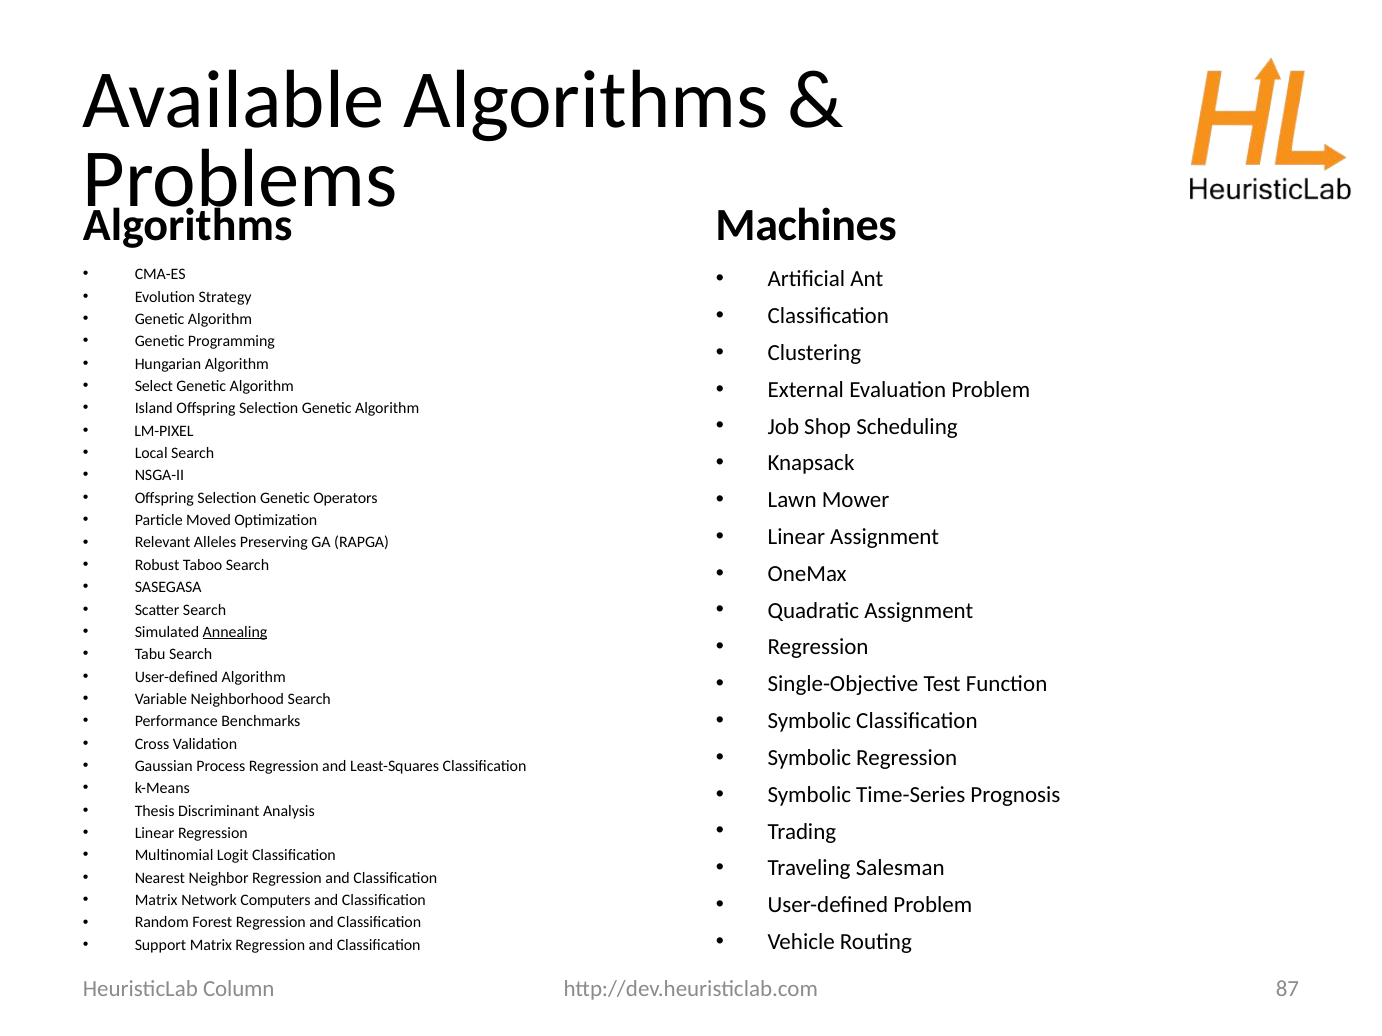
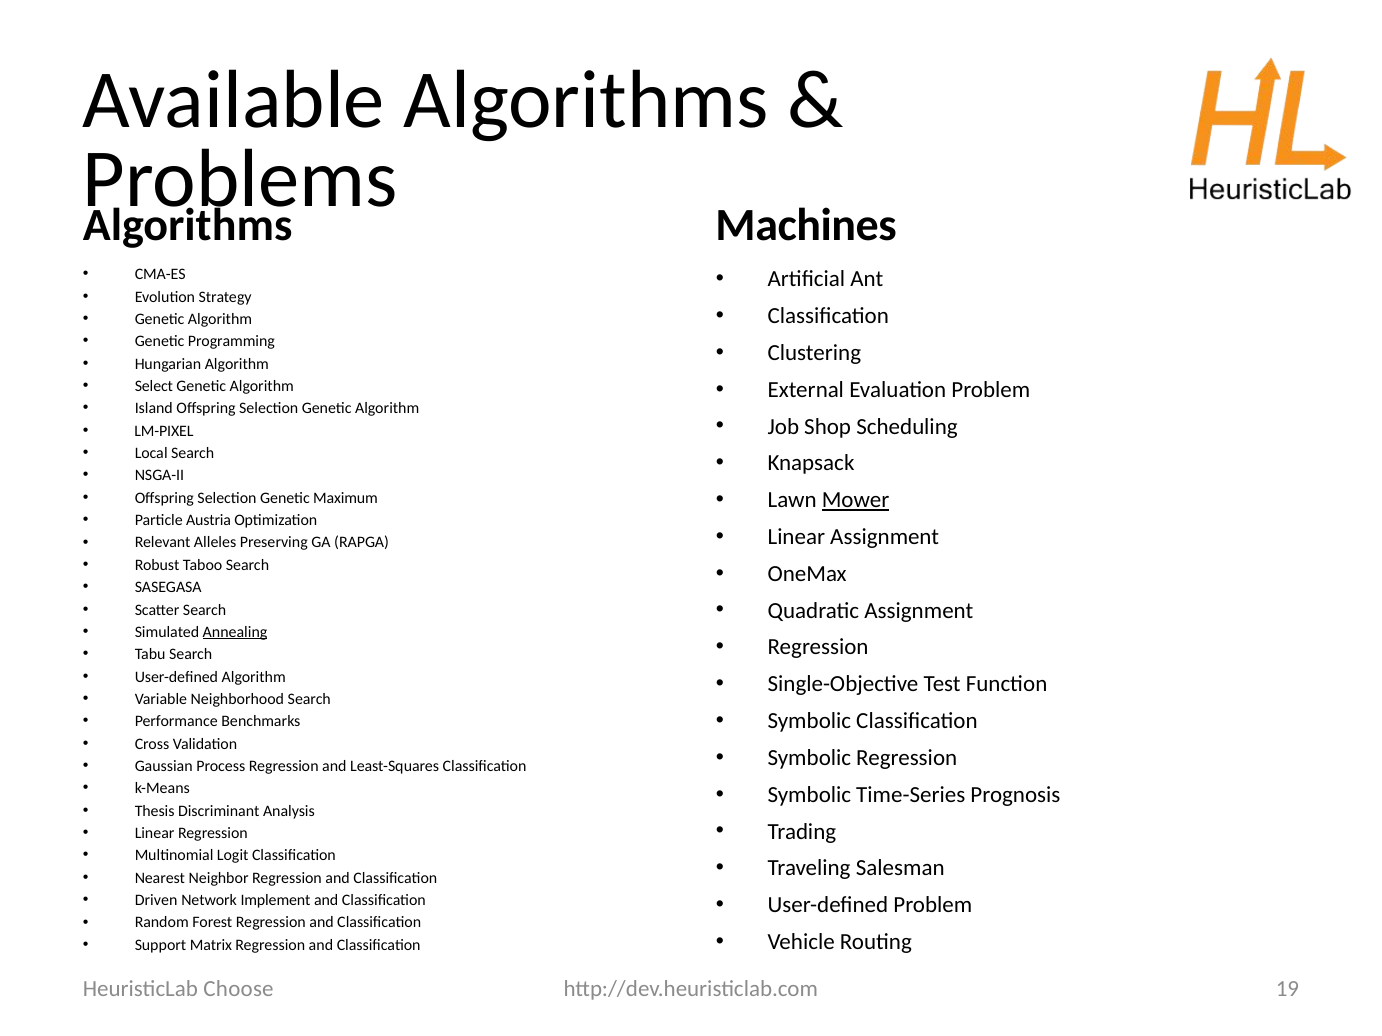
Mower underline: none -> present
Operators: Operators -> Maximum
Moved: Moved -> Austria
Matrix at (156, 901): Matrix -> Driven
Computers: Computers -> Implement
87: 87 -> 19
Column: Column -> Choose
